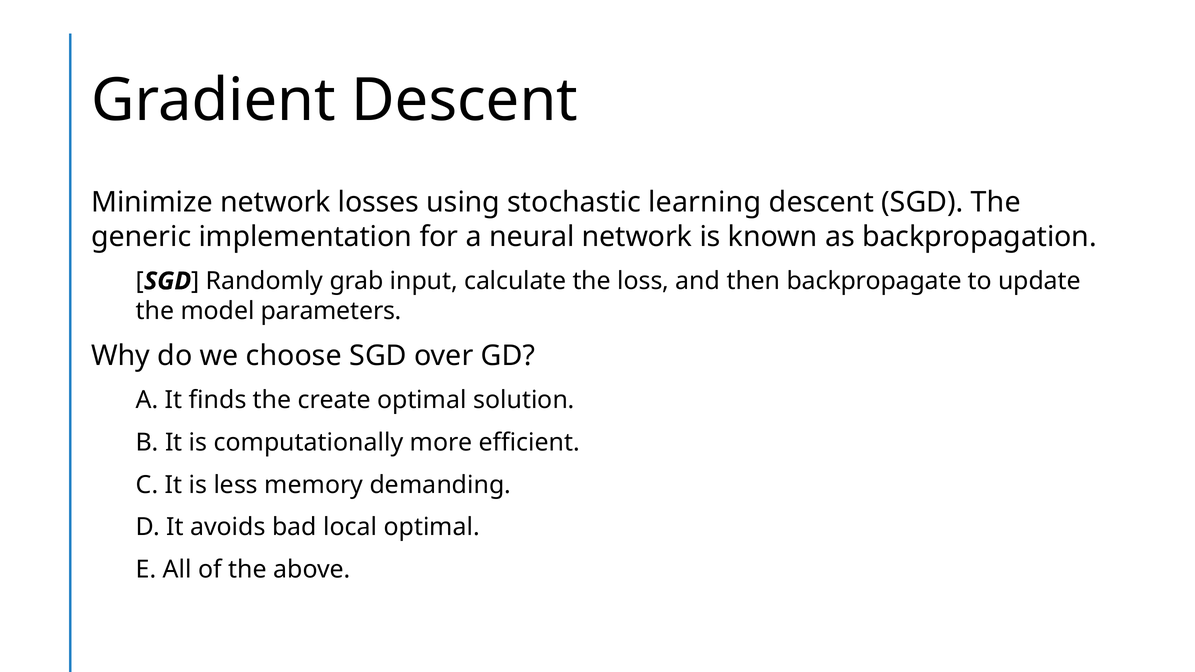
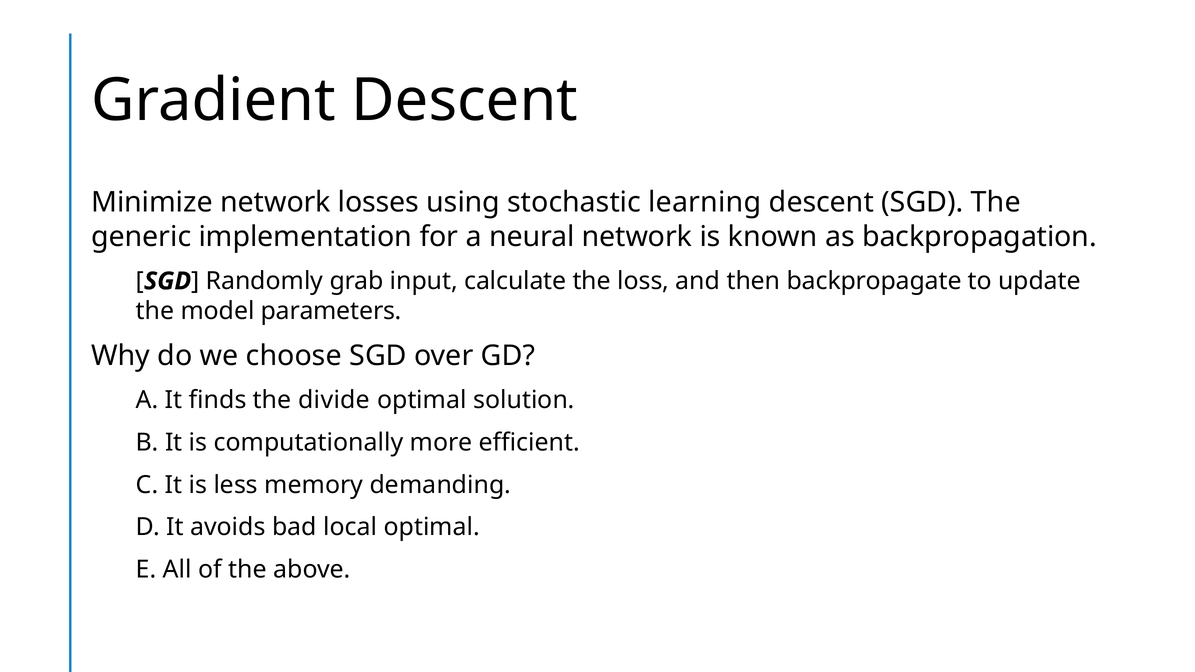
create: create -> divide
